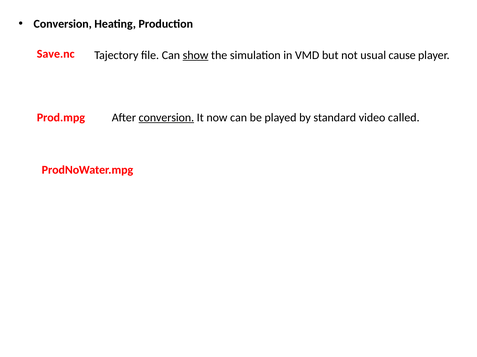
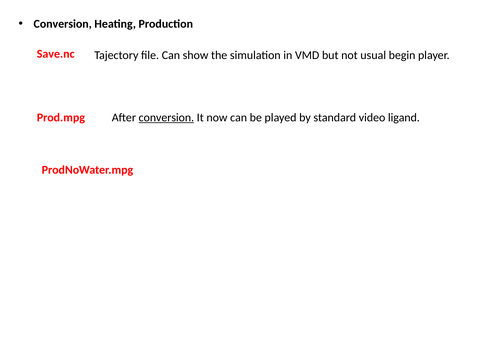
show underline: present -> none
cause: cause -> begin
called: called -> ligand
